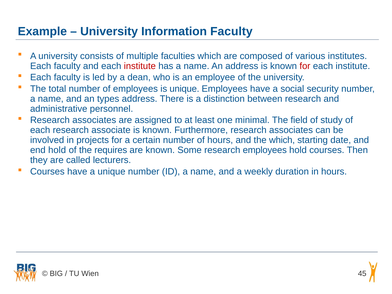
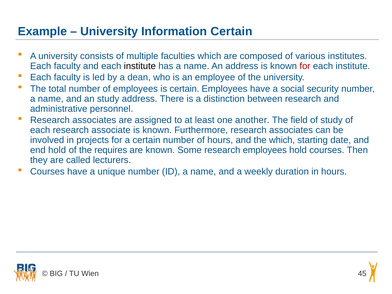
Information Faculty: Faculty -> Certain
institute at (140, 66) colour: red -> black
is unique: unique -> certain
an types: types -> study
minimal: minimal -> another
